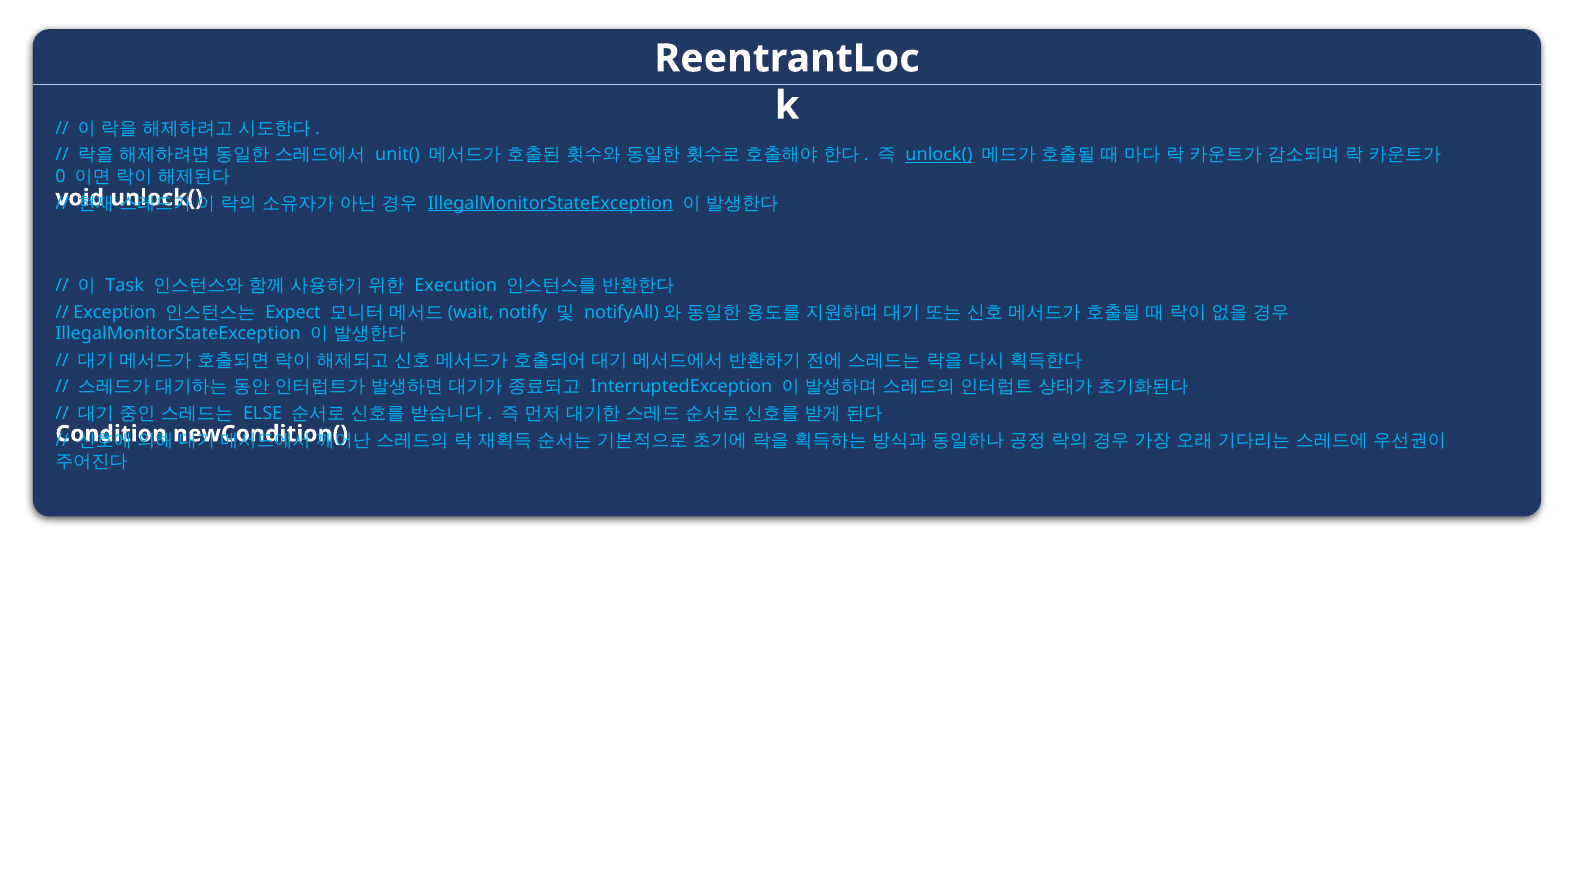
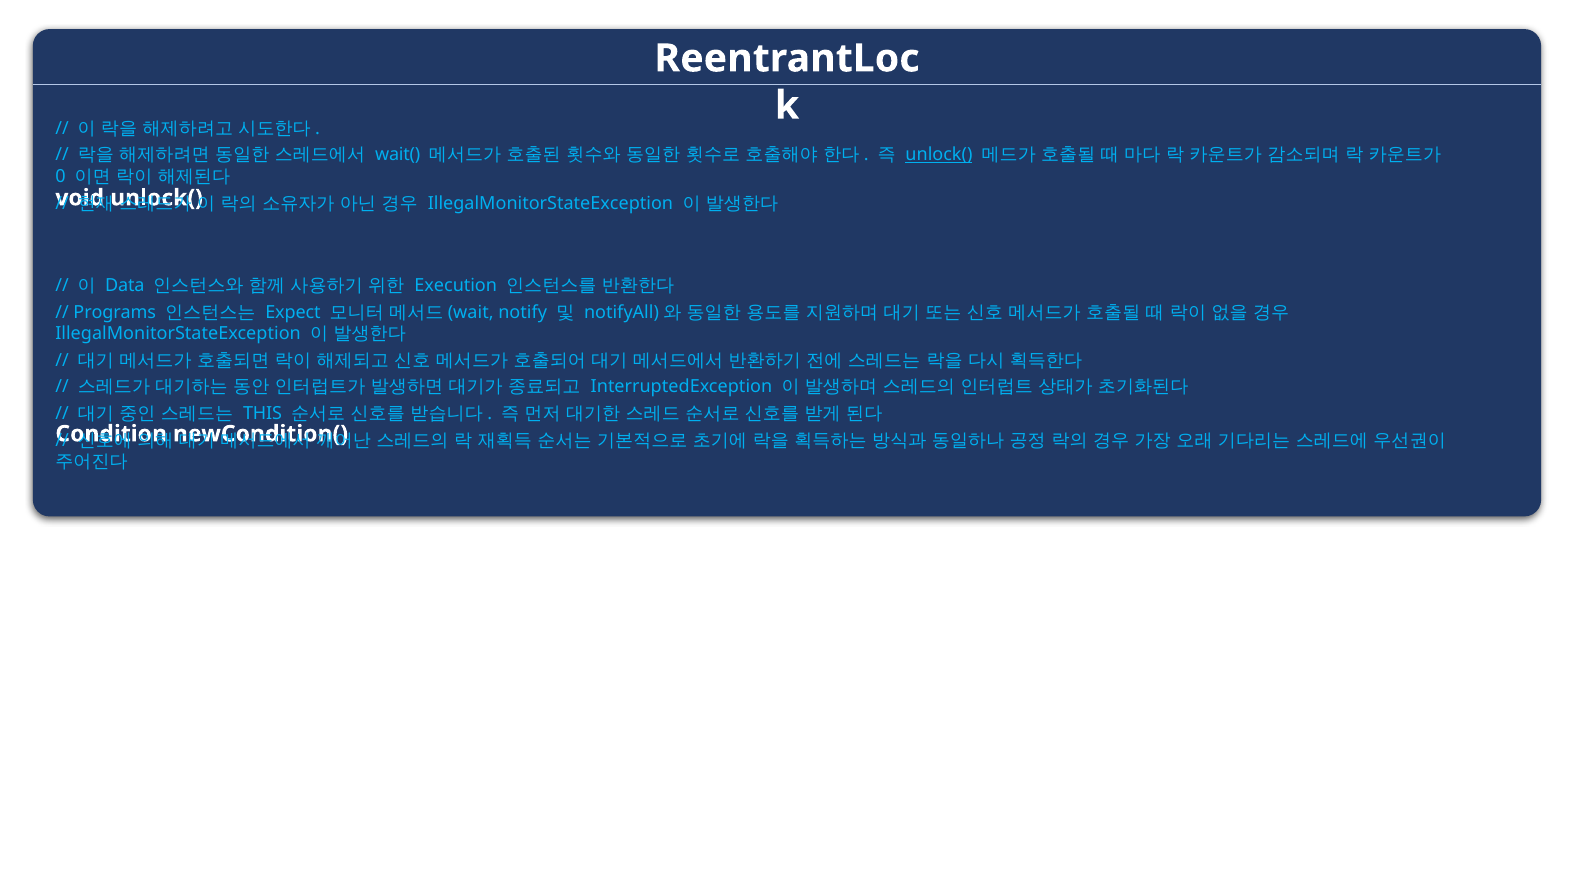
unit(: unit( -> wait(
IllegalMonitorStateException at (550, 203) underline: present -> none
Task: Task -> Data
Exception: Exception -> Programs
ELSE: ELSE -> THIS
